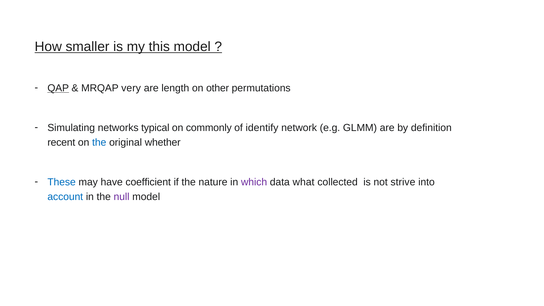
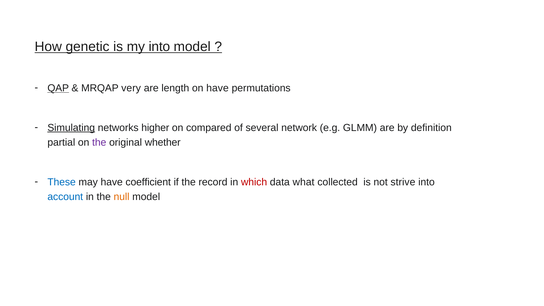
smaller: smaller -> genetic
my this: this -> into
on other: other -> have
Simulating underline: none -> present
typical: typical -> higher
commonly: commonly -> compared
identify: identify -> several
recent: recent -> partial
the at (99, 142) colour: blue -> purple
nature: nature -> record
which colour: purple -> red
null colour: purple -> orange
